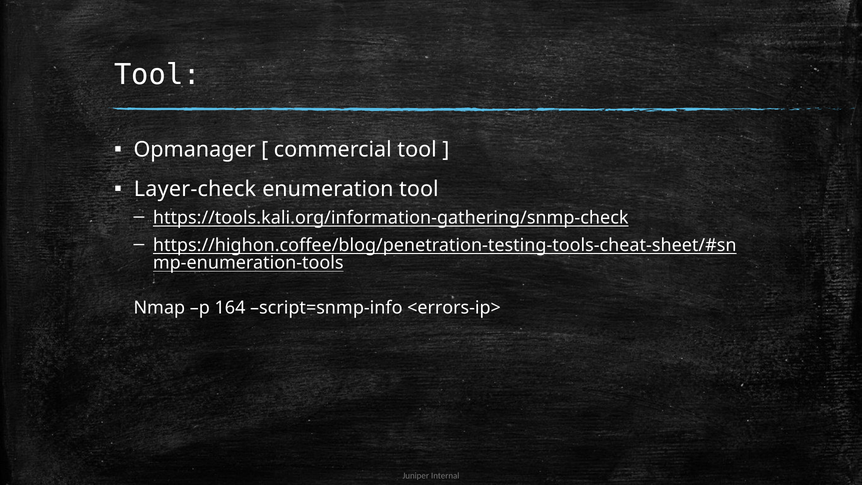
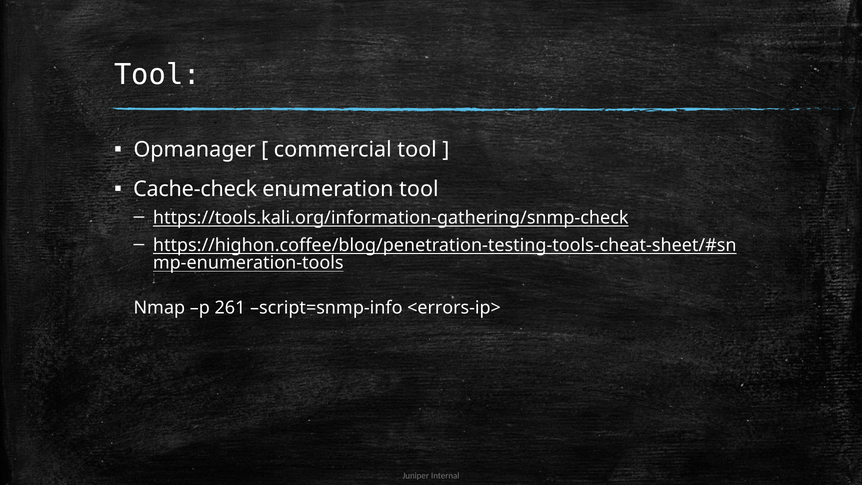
Layer-check: Layer-check -> Cache-check
164: 164 -> 261
